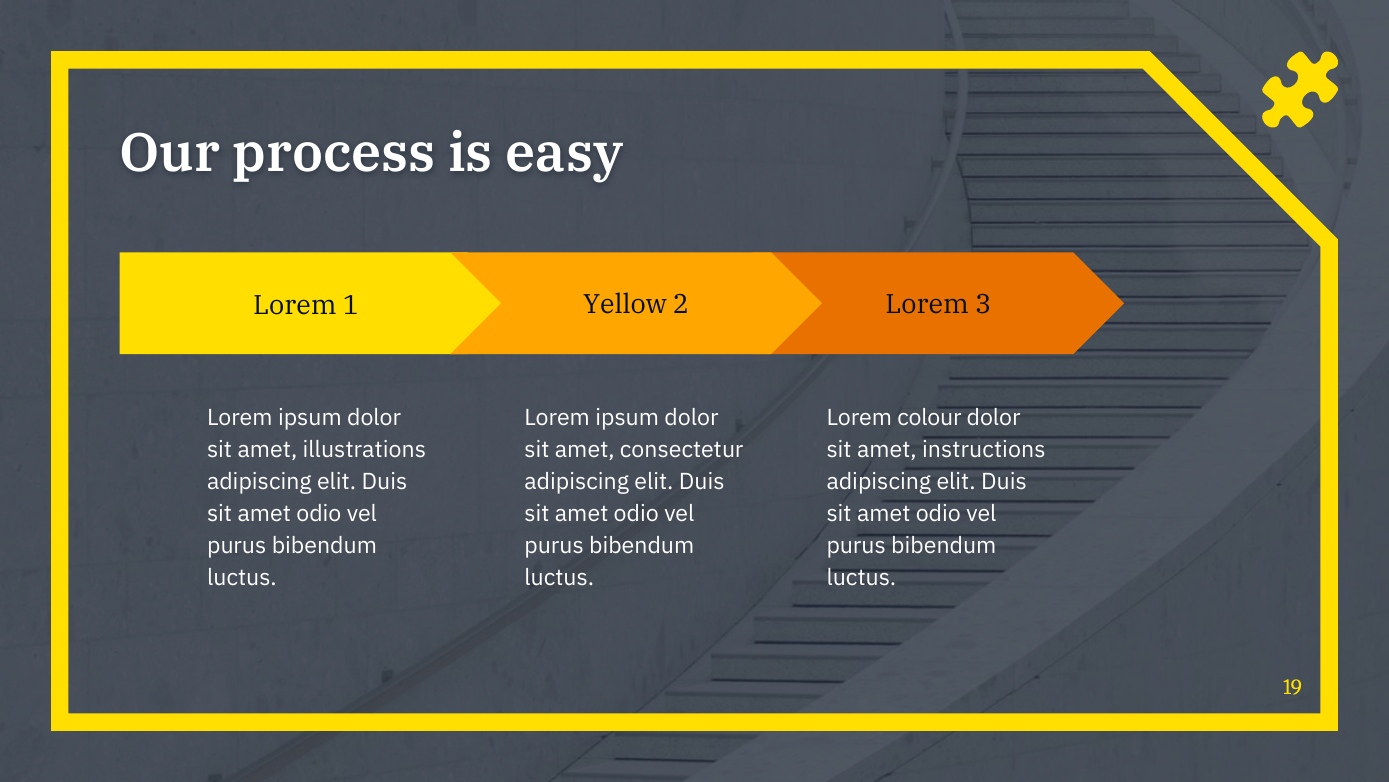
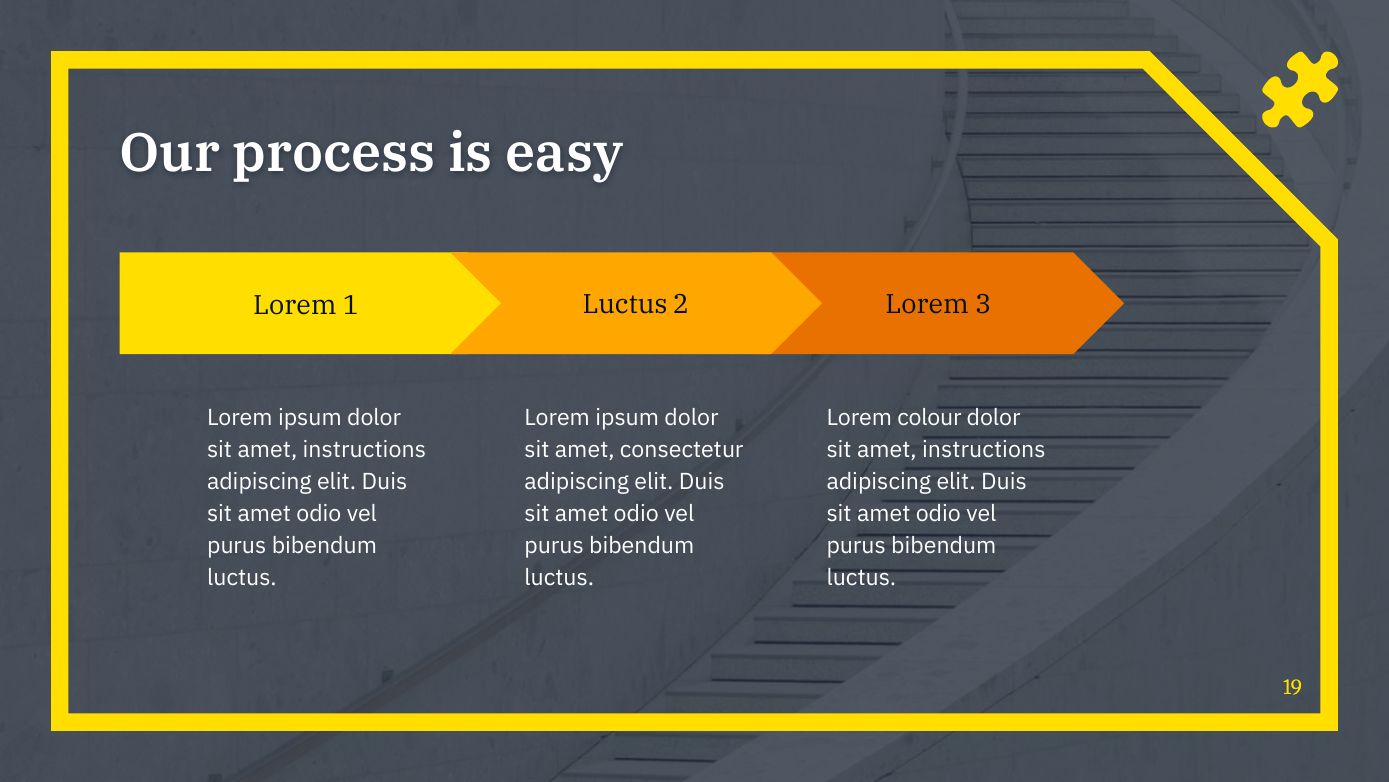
Yellow at (625, 305): Yellow -> Luctus
illustrations at (364, 449): illustrations -> instructions
